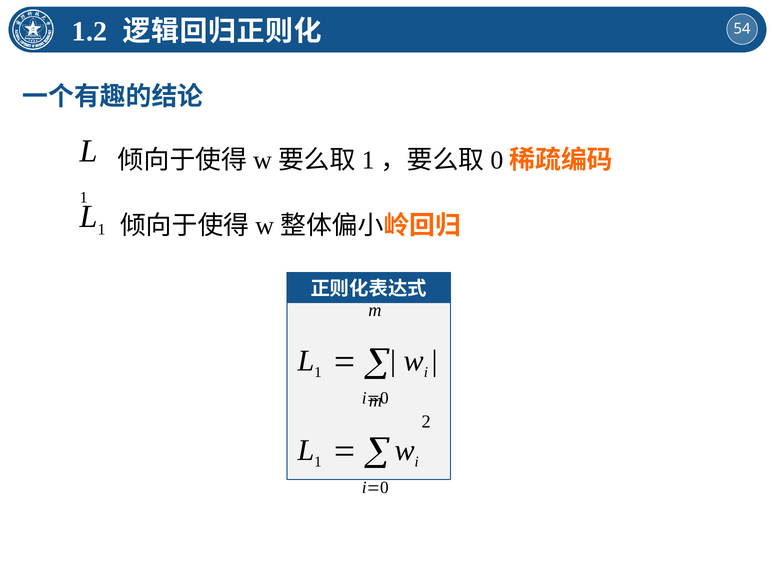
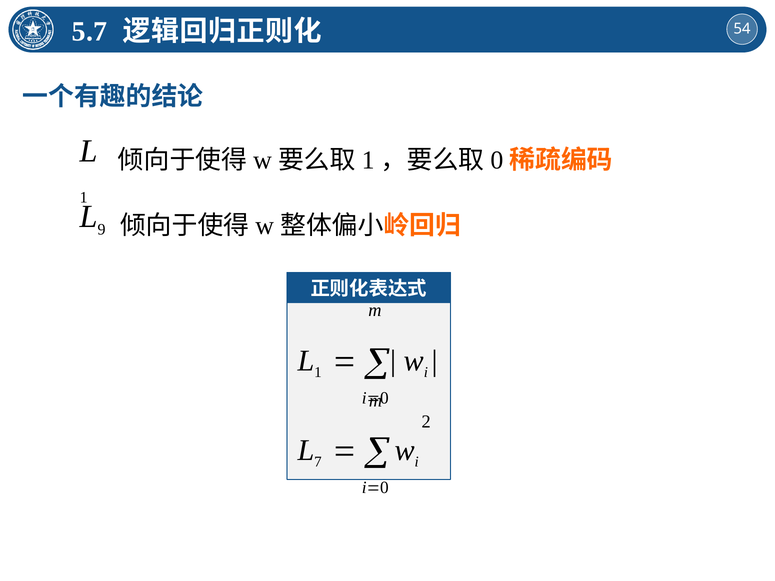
1.2: 1.2 -> 5.7
1 at (102, 229): 1 -> 9
1 at (318, 462): 1 -> 7
